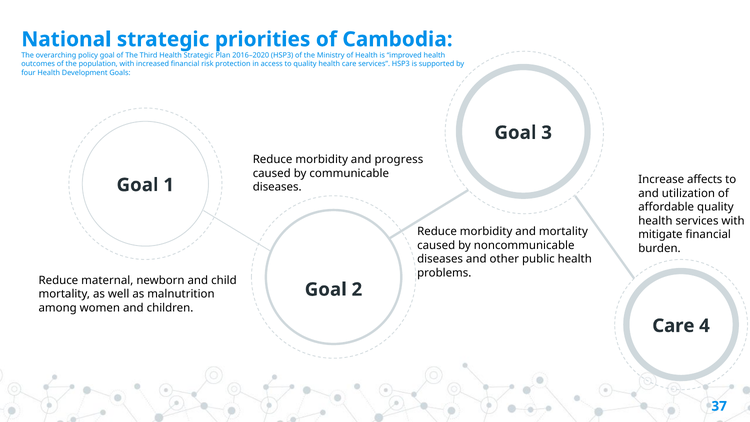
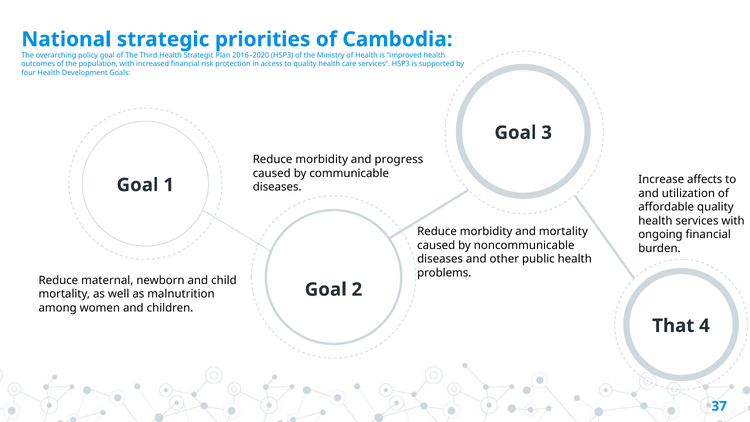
mitigate: mitigate -> ongoing
Care at (673, 326): Care -> That
